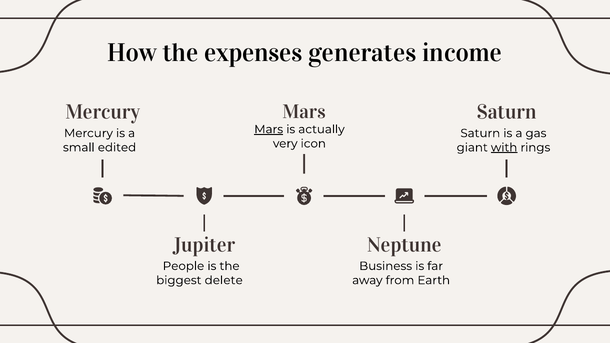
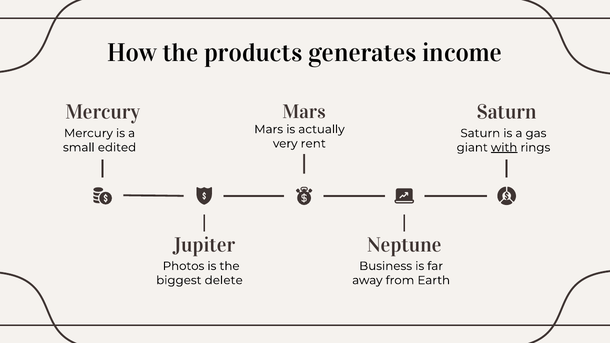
expenses: expenses -> products
Mars at (269, 129) underline: present -> none
icon: icon -> rent
People: People -> Photos
